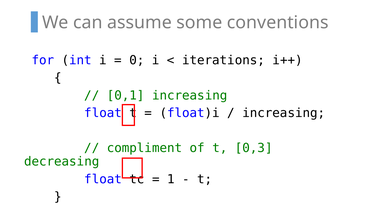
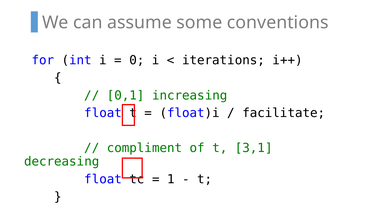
increasing at (284, 113): increasing -> facilitate
0,3: 0,3 -> 3,1
